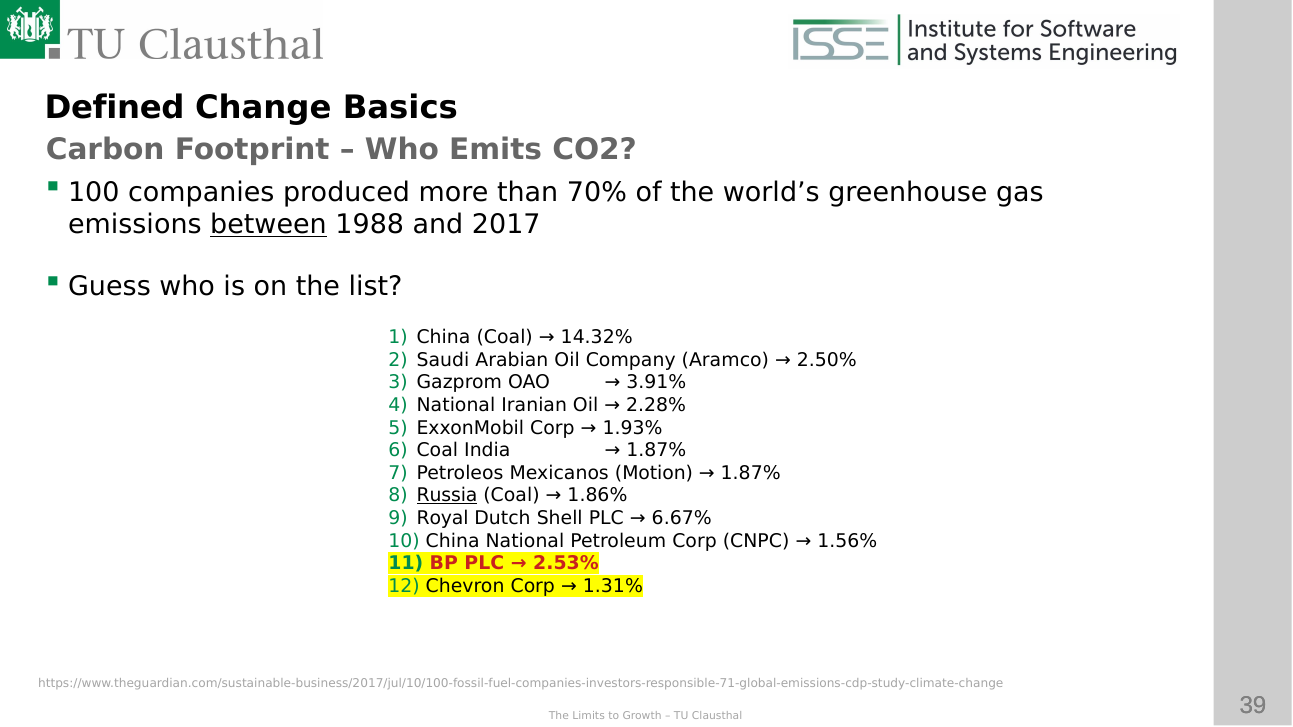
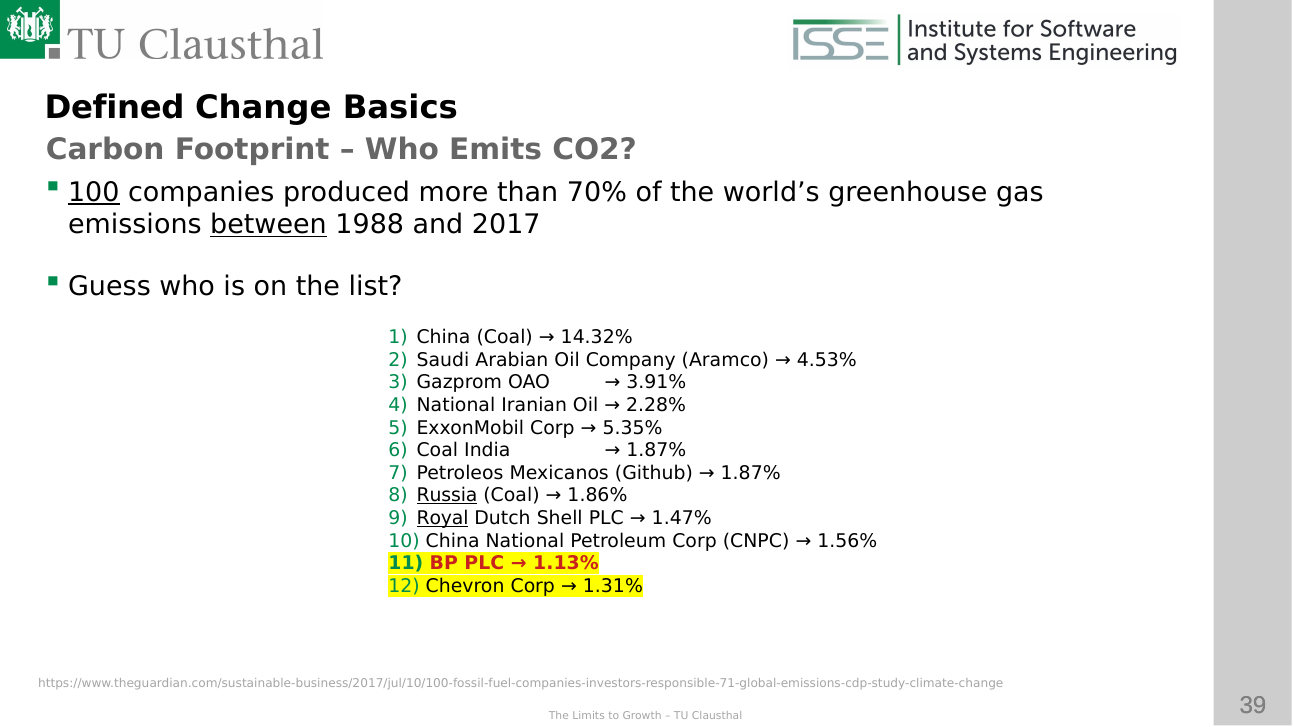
100 underline: none -> present
2.50%: 2.50% -> 4.53%
1.93%: 1.93% -> 5.35%
Motion: Motion -> Github
Royal underline: none -> present
6.67%: 6.67% -> 1.47%
2.53%: 2.53% -> 1.13%
